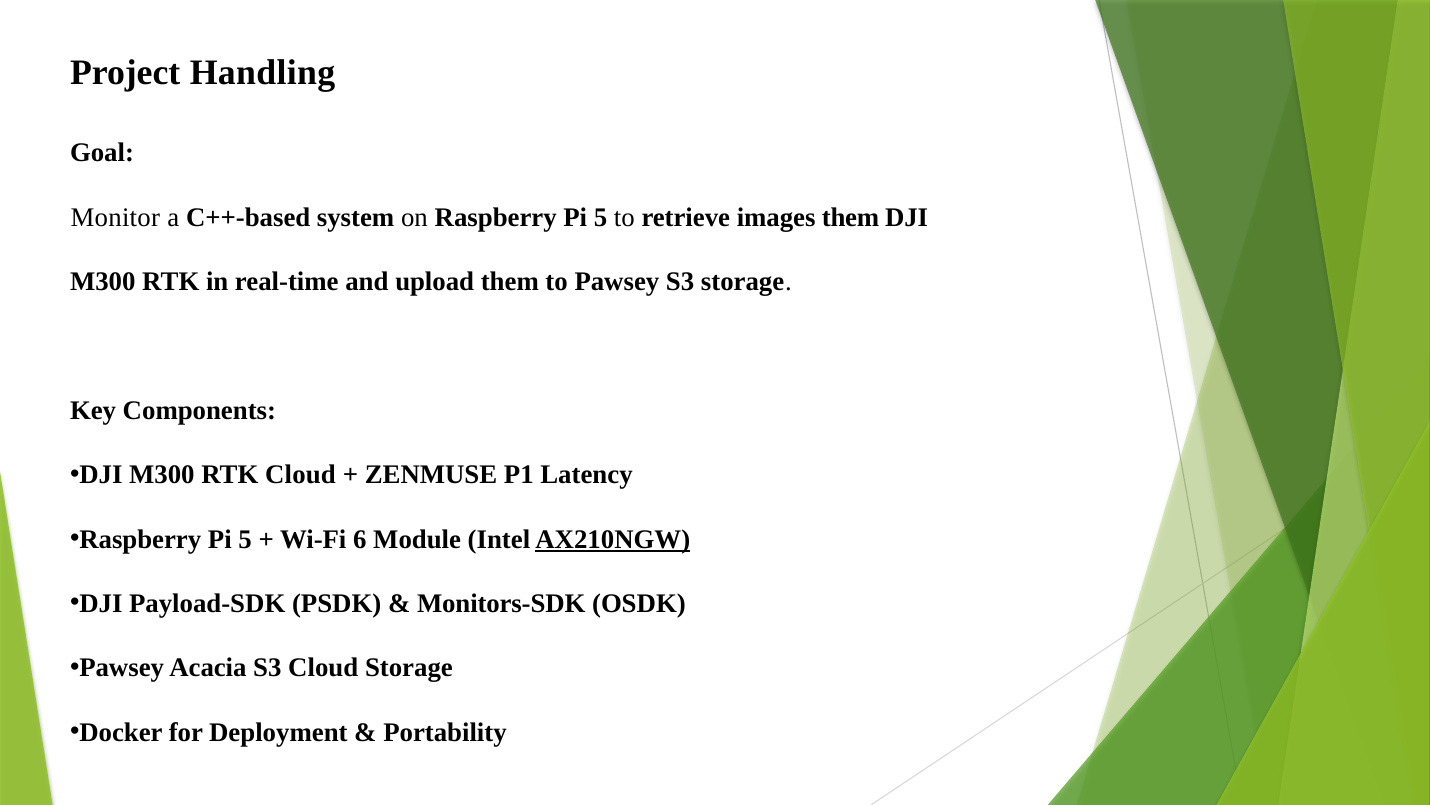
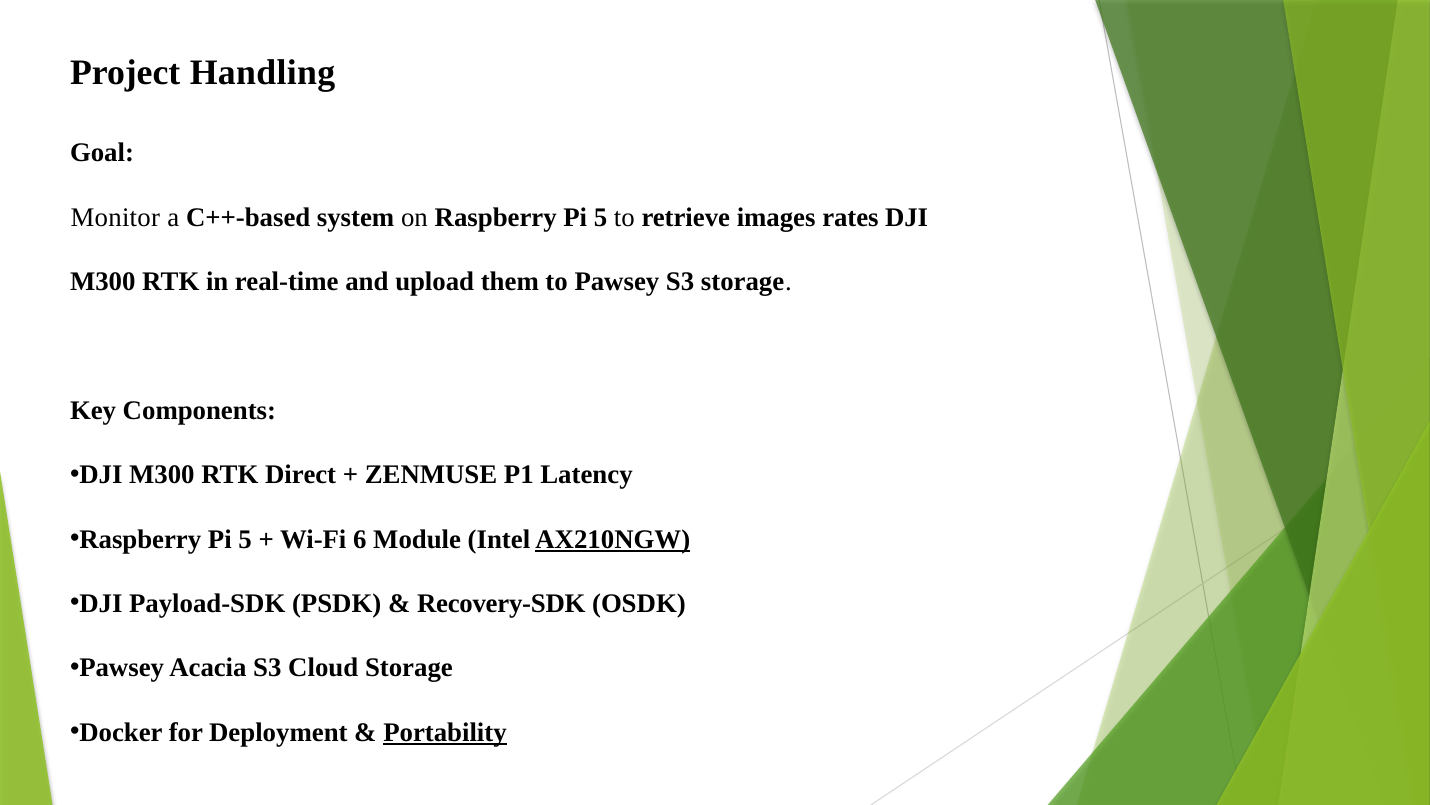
images them: them -> rates
RTK Cloud: Cloud -> Direct
Monitors-SDK: Monitors-SDK -> Recovery-SDK
Portability underline: none -> present
